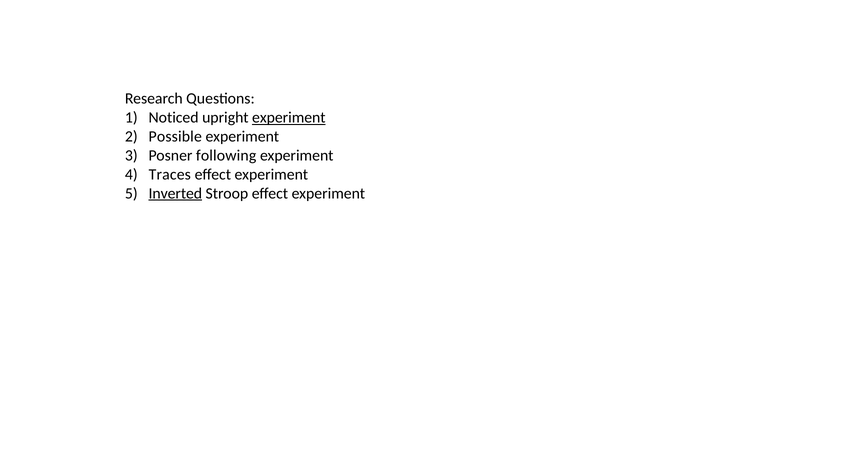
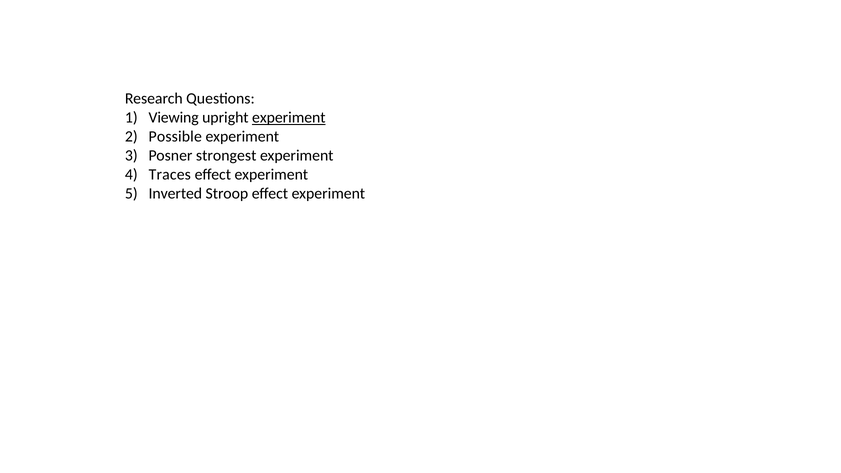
Noticed: Noticed -> Viewing
following: following -> strongest
Inverted underline: present -> none
